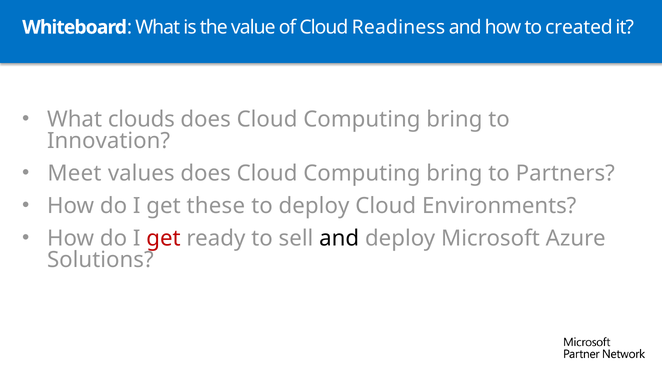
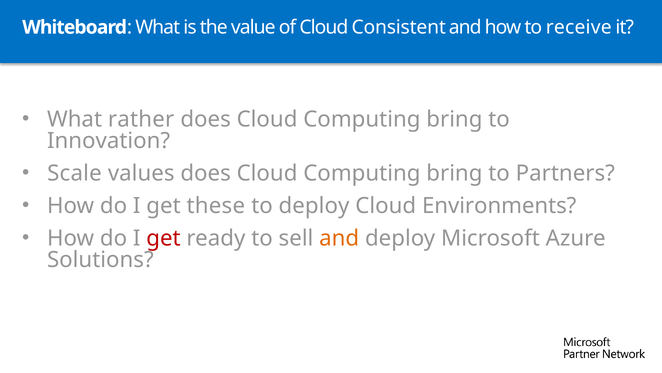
Readiness: Readiness -> Consistent
created: created -> receive
clouds: clouds -> rather
Meet: Meet -> Scale
and at (339, 238) colour: black -> orange
